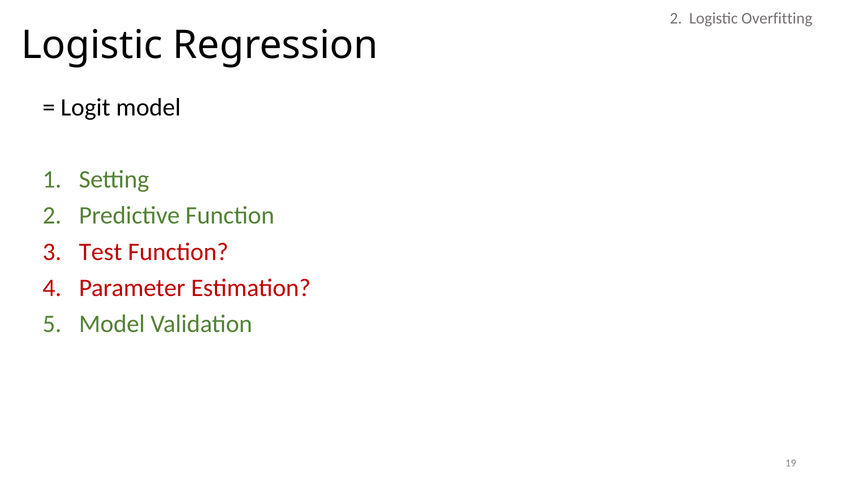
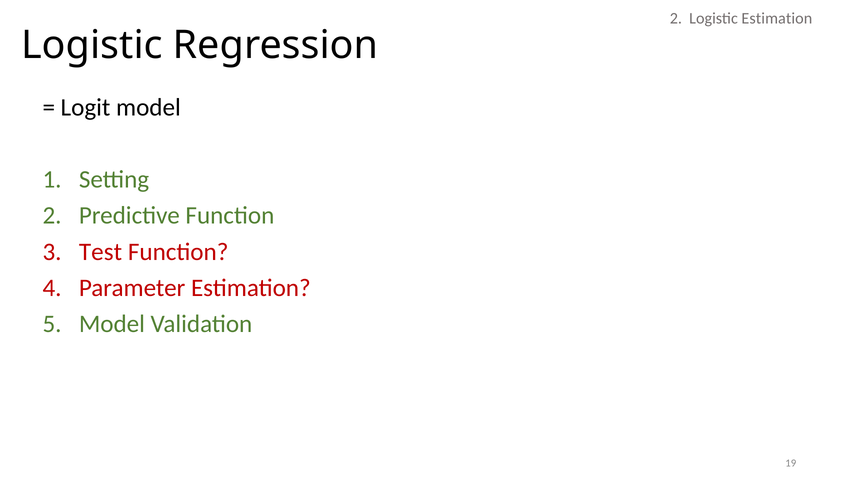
Logistic Overfitting: Overfitting -> Estimation
